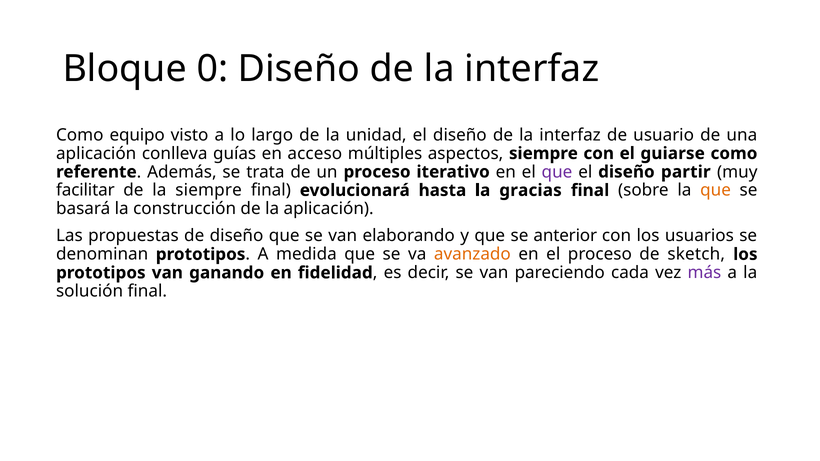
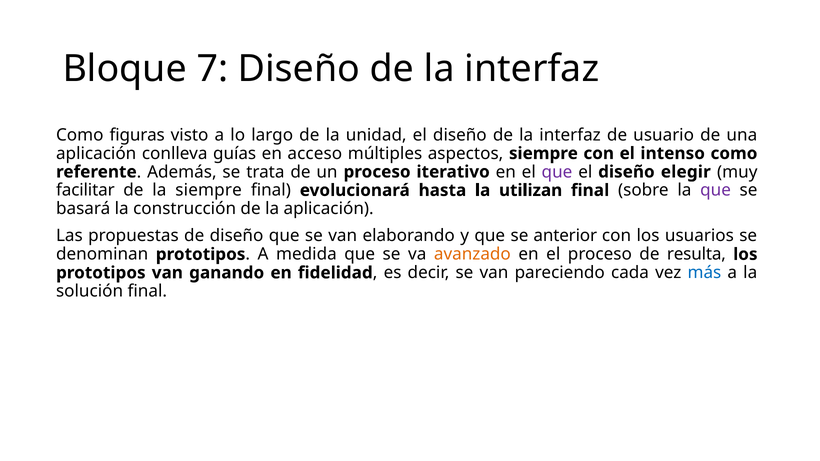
0: 0 -> 7
equipo: equipo -> figuras
guiarse: guiarse -> intenso
partir: partir -> elegir
gracias: gracias -> utilizan
que at (716, 190) colour: orange -> purple
sketch: sketch -> resulta
más colour: purple -> blue
